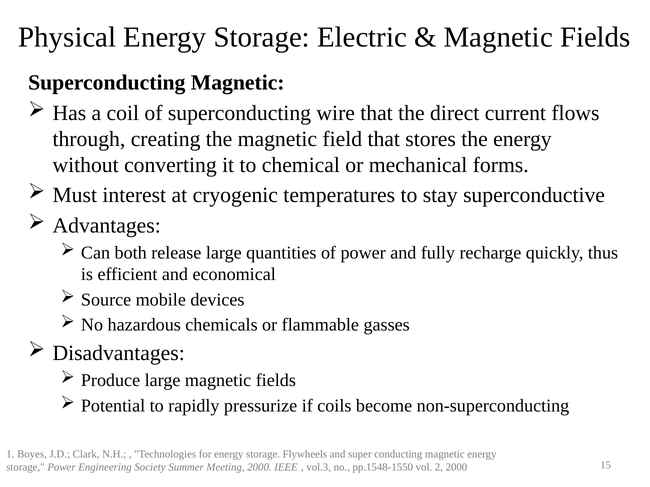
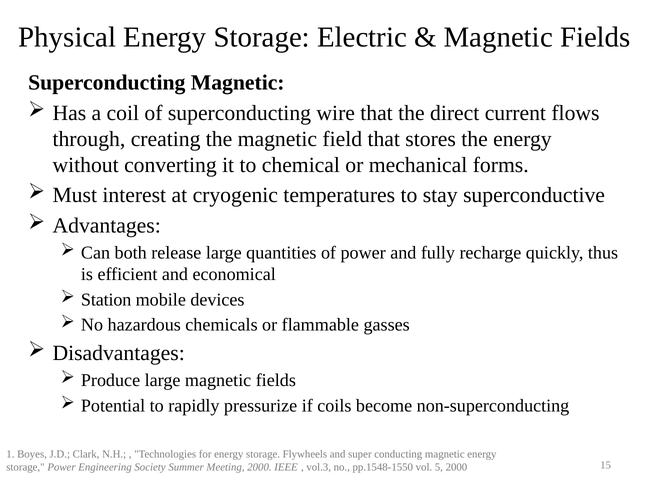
Source: Source -> Station
2: 2 -> 5
